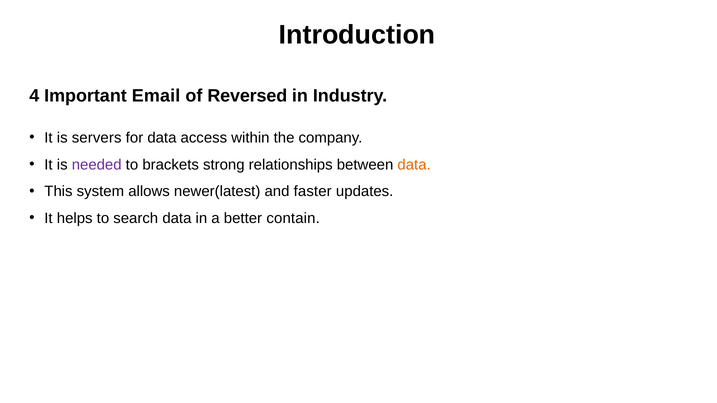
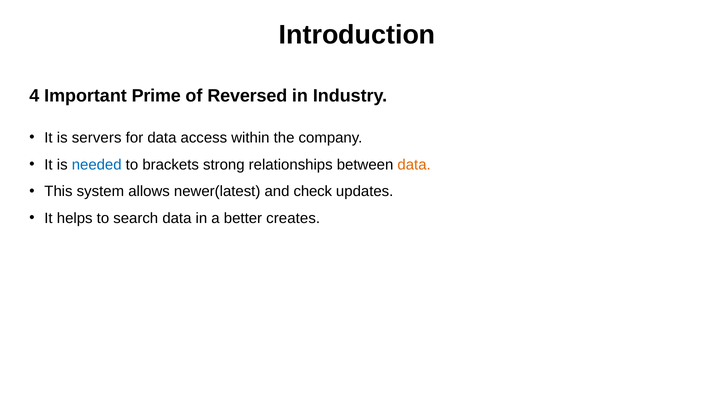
Email: Email -> Prime
needed colour: purple -> blue
faster: faster -> check
contain: contain -> creates
